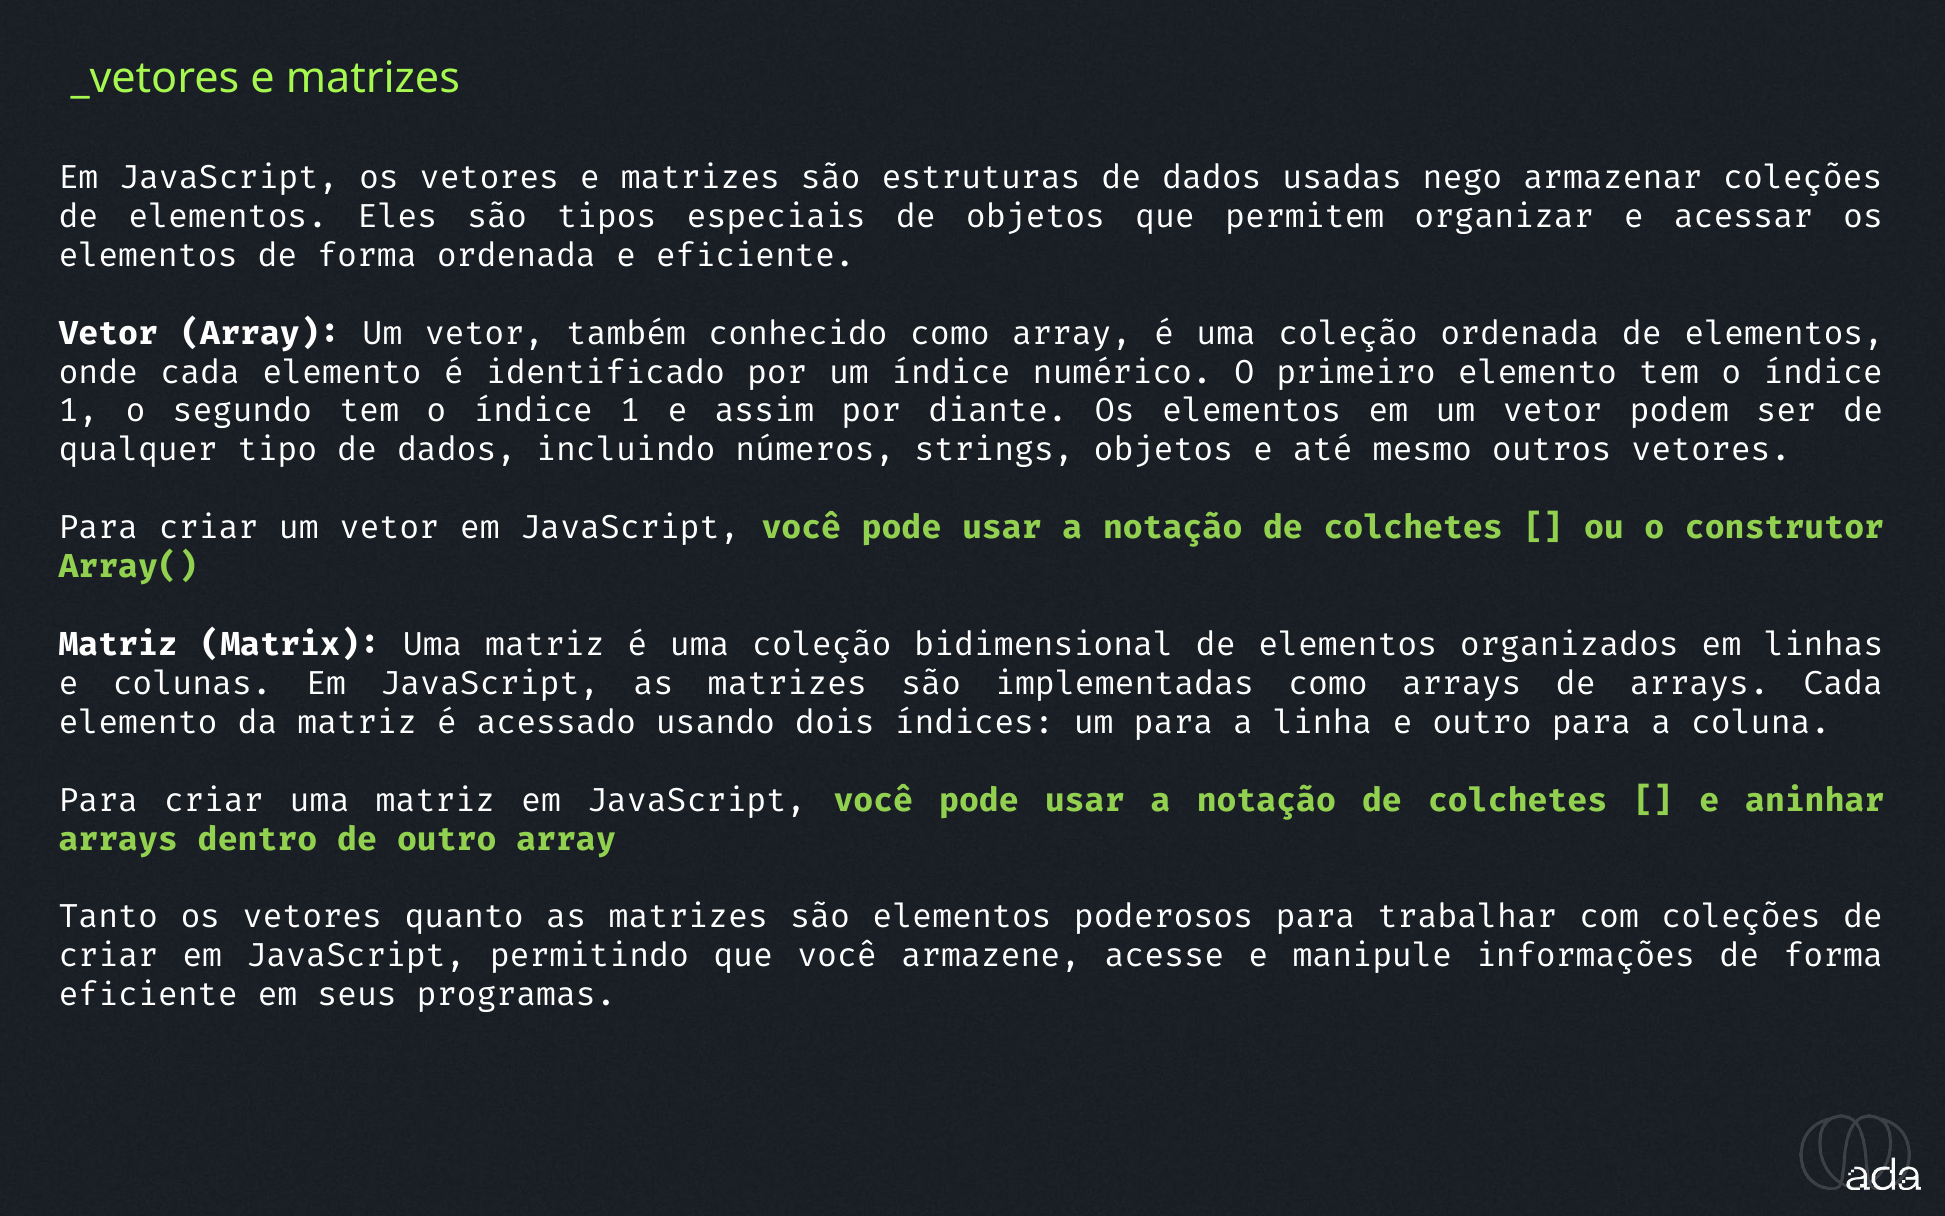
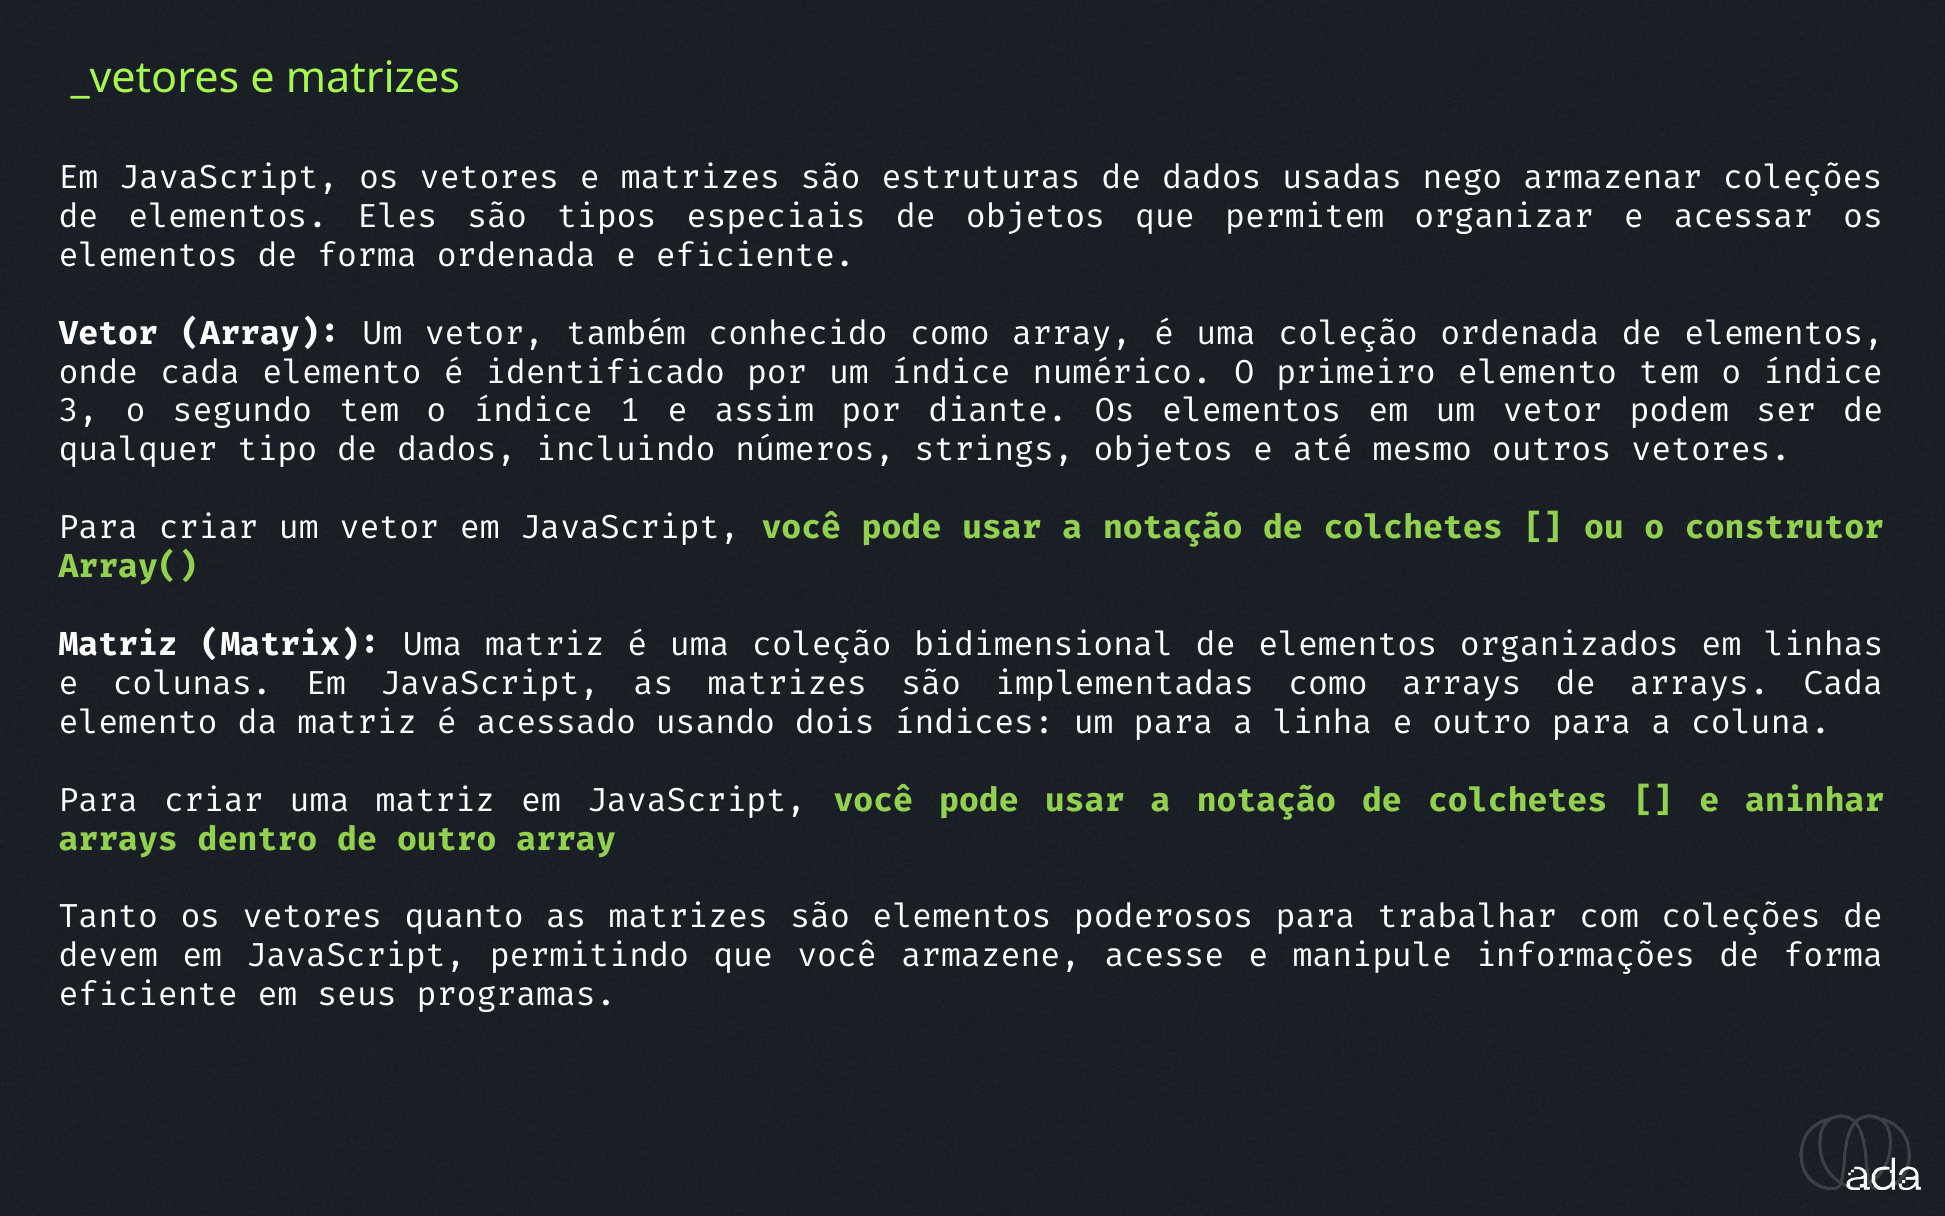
1 at (78, 411): 1 -> 3
criar at (108, 956): criar -> devem
